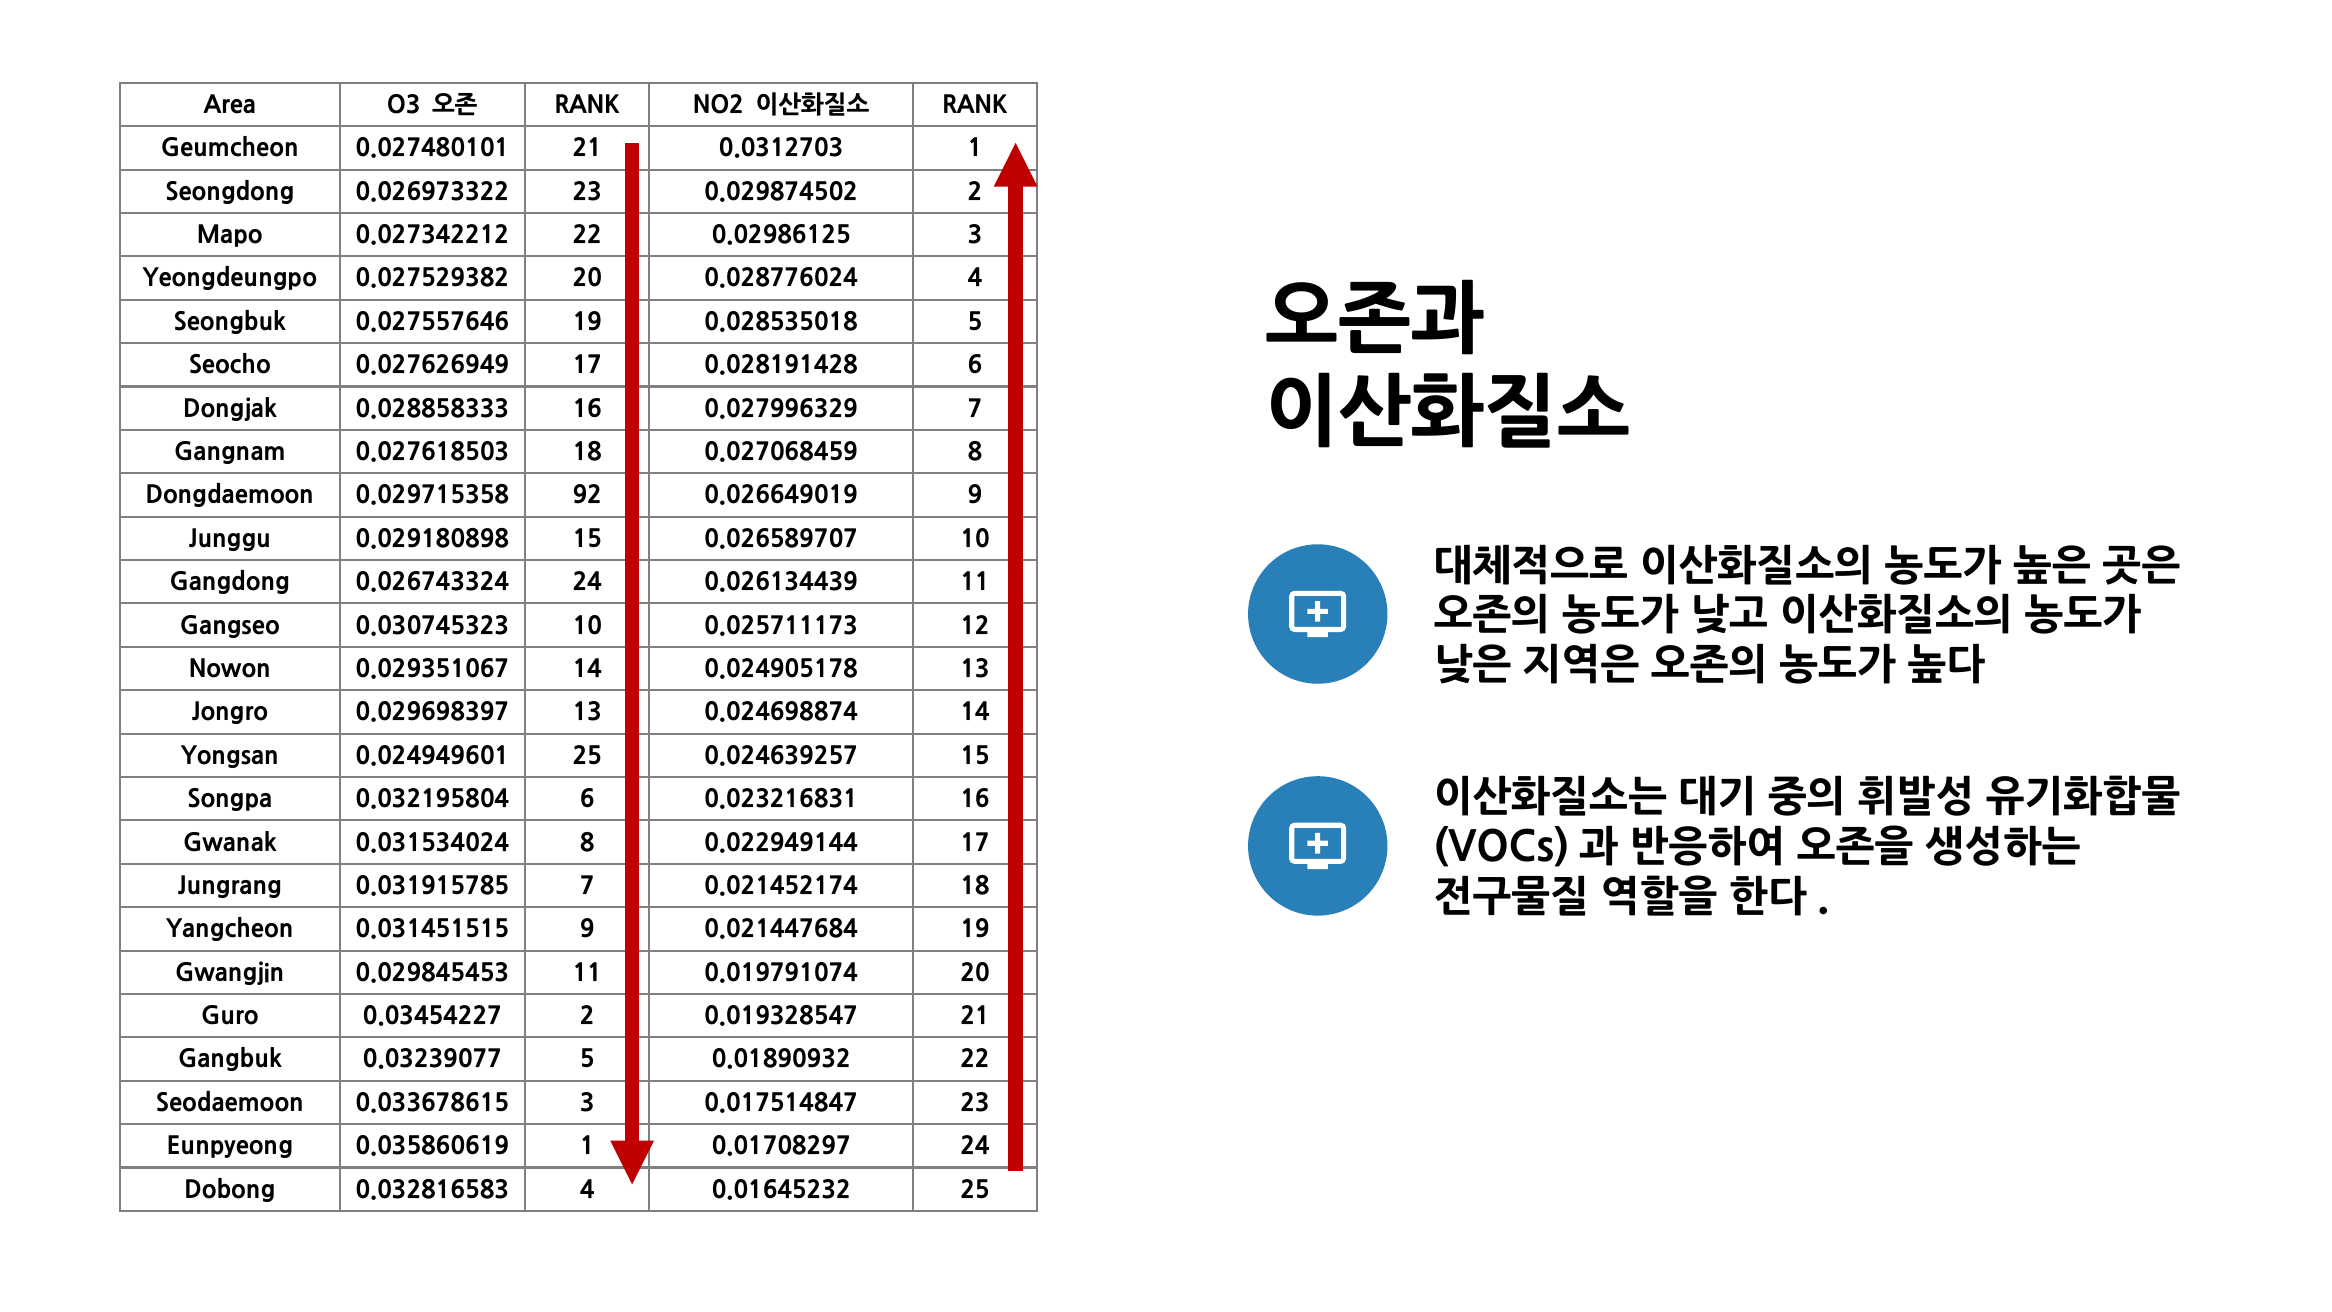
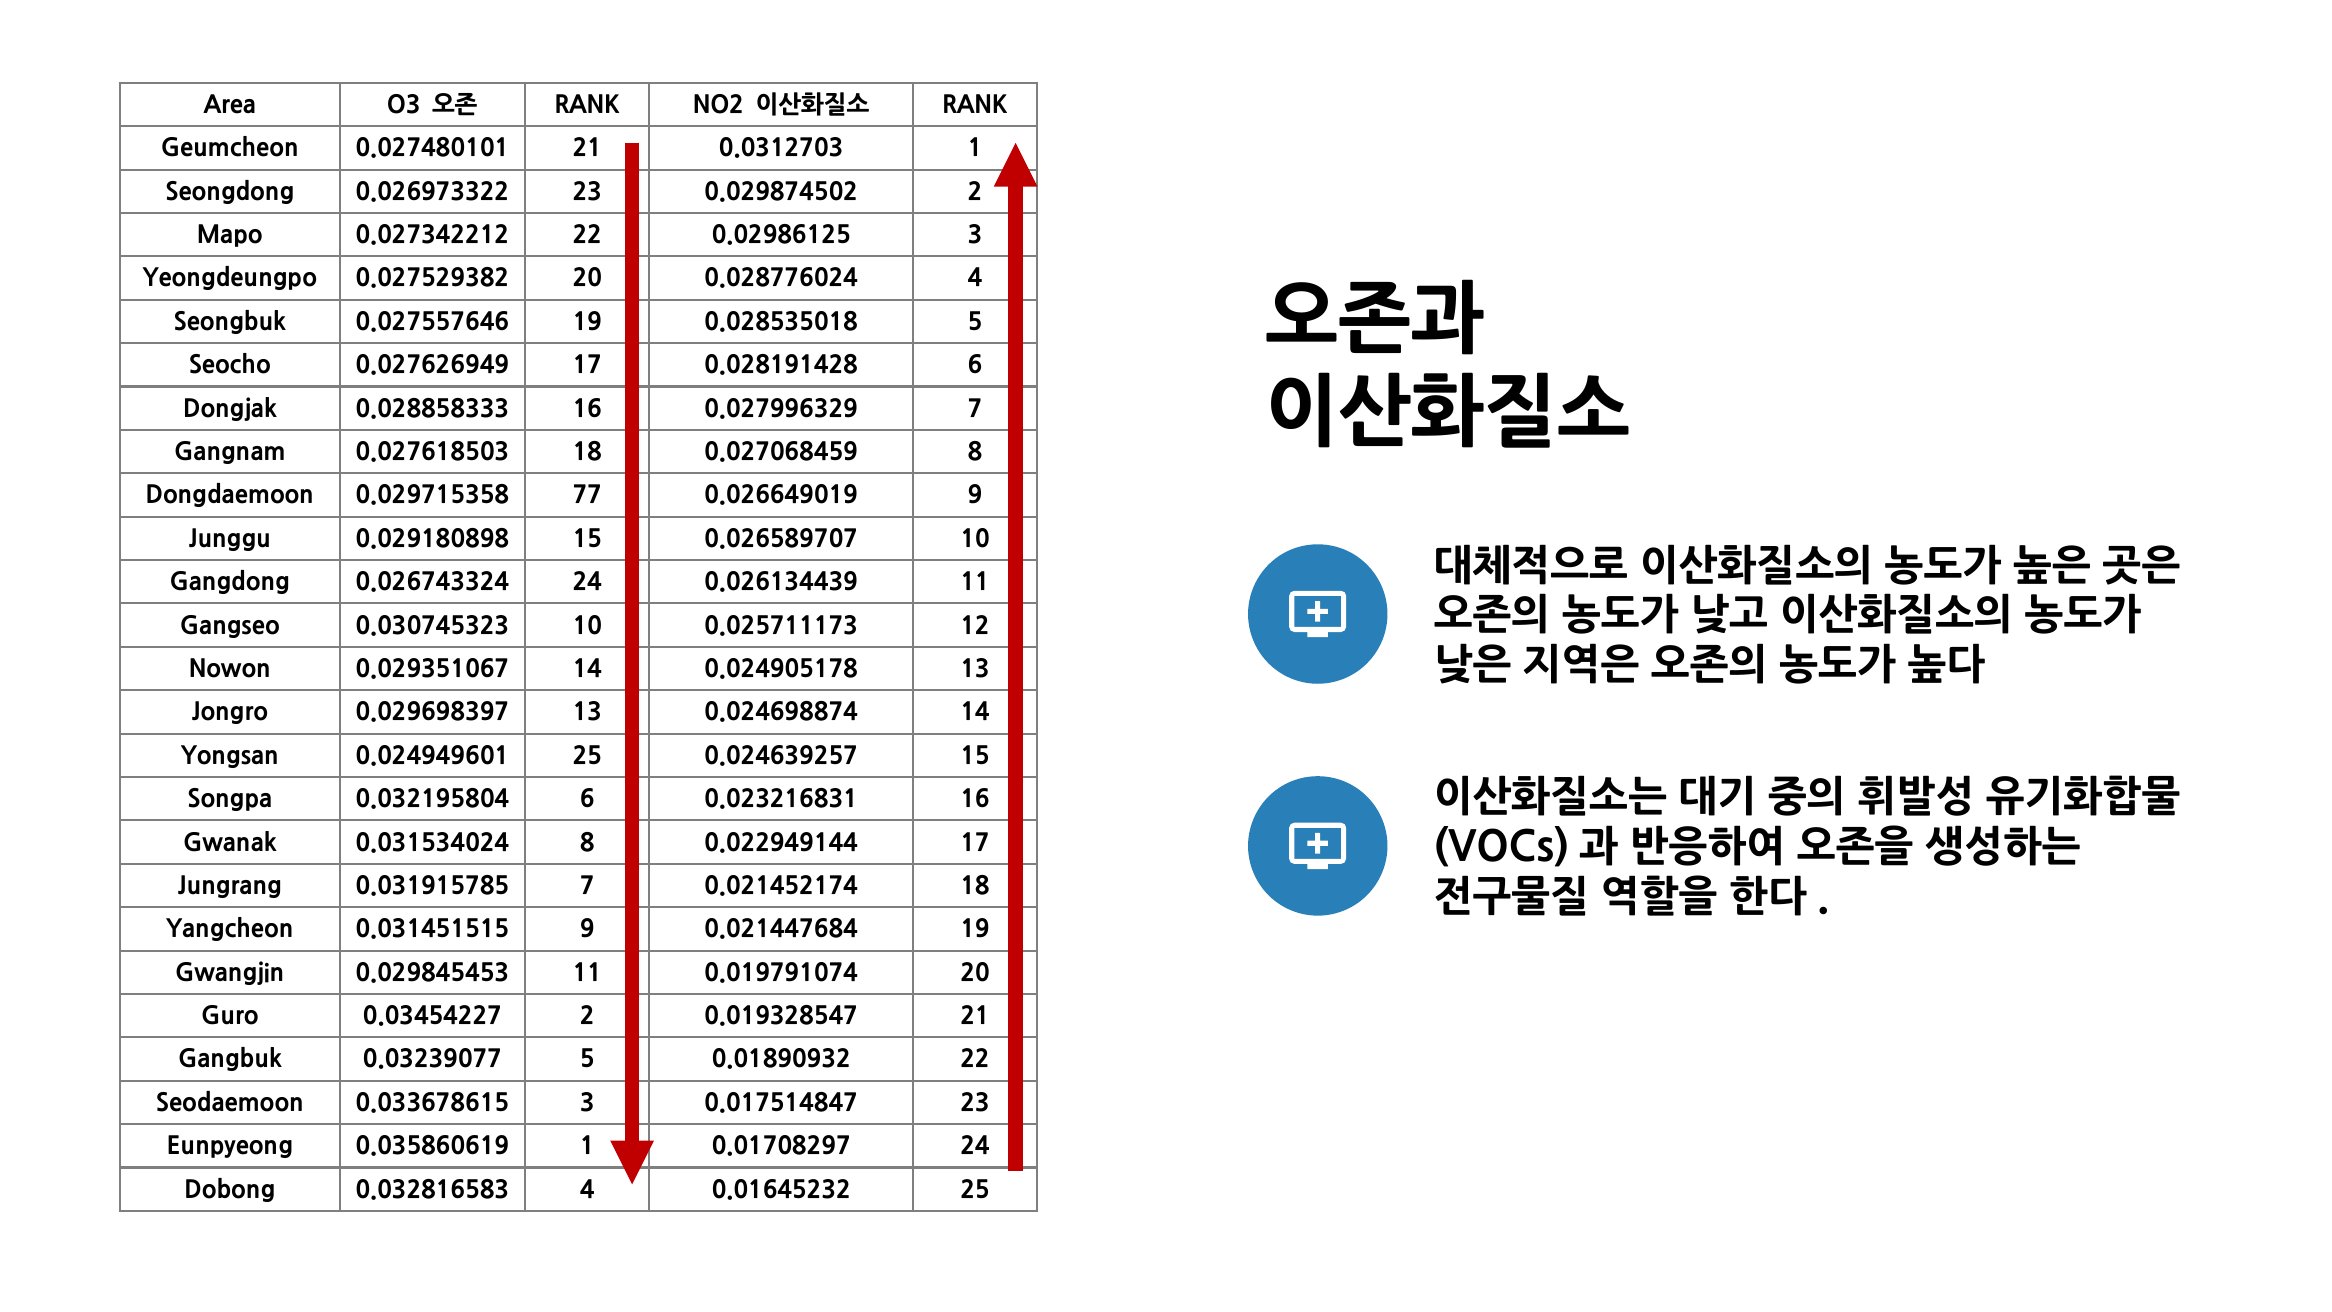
92: 92 -> 77
